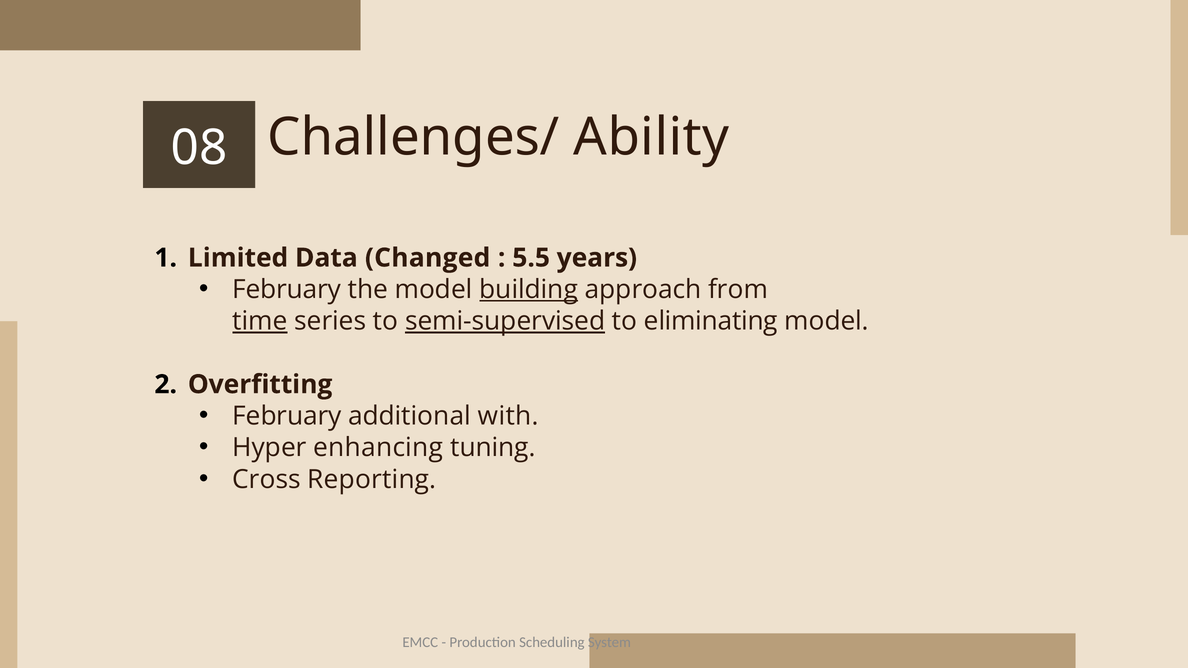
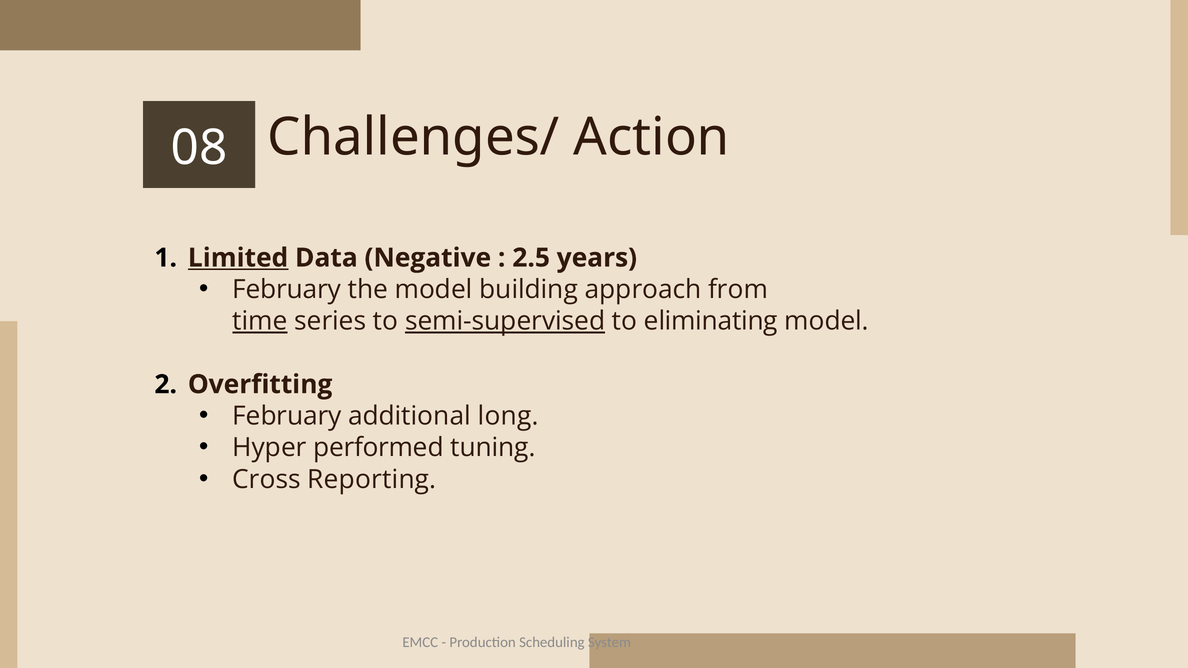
Ability: Ability -> Action
Limited underline: none -> present
Changed: Changed -> Negative
5.5: 5.5 -> 2.5
building underline: present -> none
with: with -> long
enhancing: enhancing -> performed
